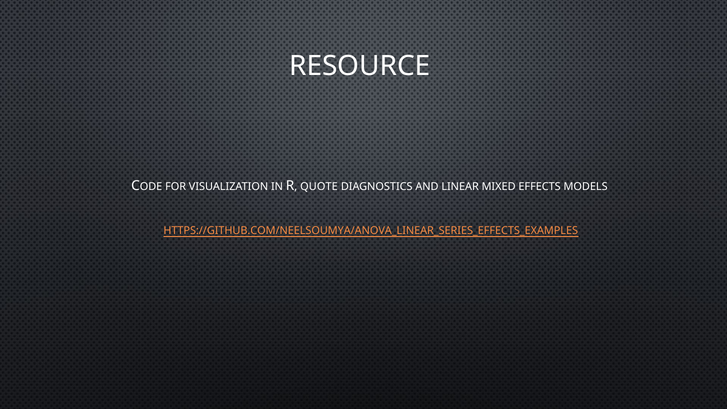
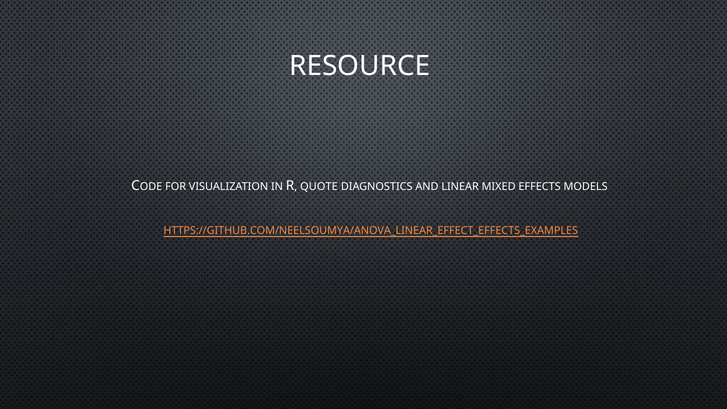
HTTPS://GITHUB.COM/NEELSOUMYA/ANOVA_LINEAR_SERIES_EFFECTS_EXAMPLES: HTTPS://GITHUB.COM/NEELSOUMYA/ANOVA_LINEAR_SERIES_EFFECTS_EXAMPLES -> HTTPS://GITHUB.COM/NEELSOUMYA/ANOVA_LINEAR_EFFECT_EFFECTS_EXAMPLES
